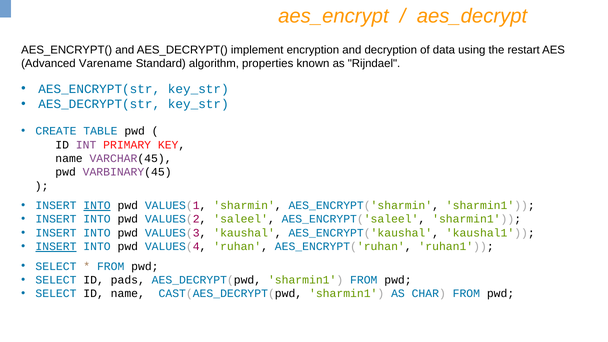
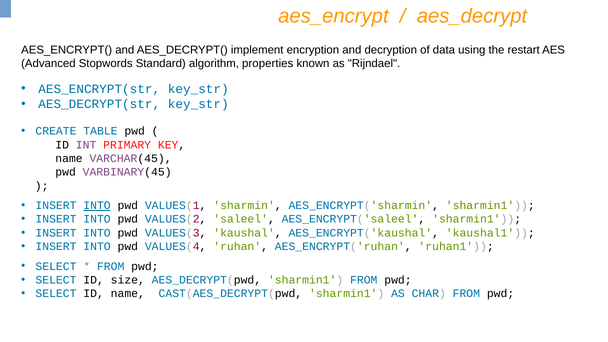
Varename: Varename -> Stopwords
INSERT at (56, 247) underline: present -> none
pads: pads -> size
